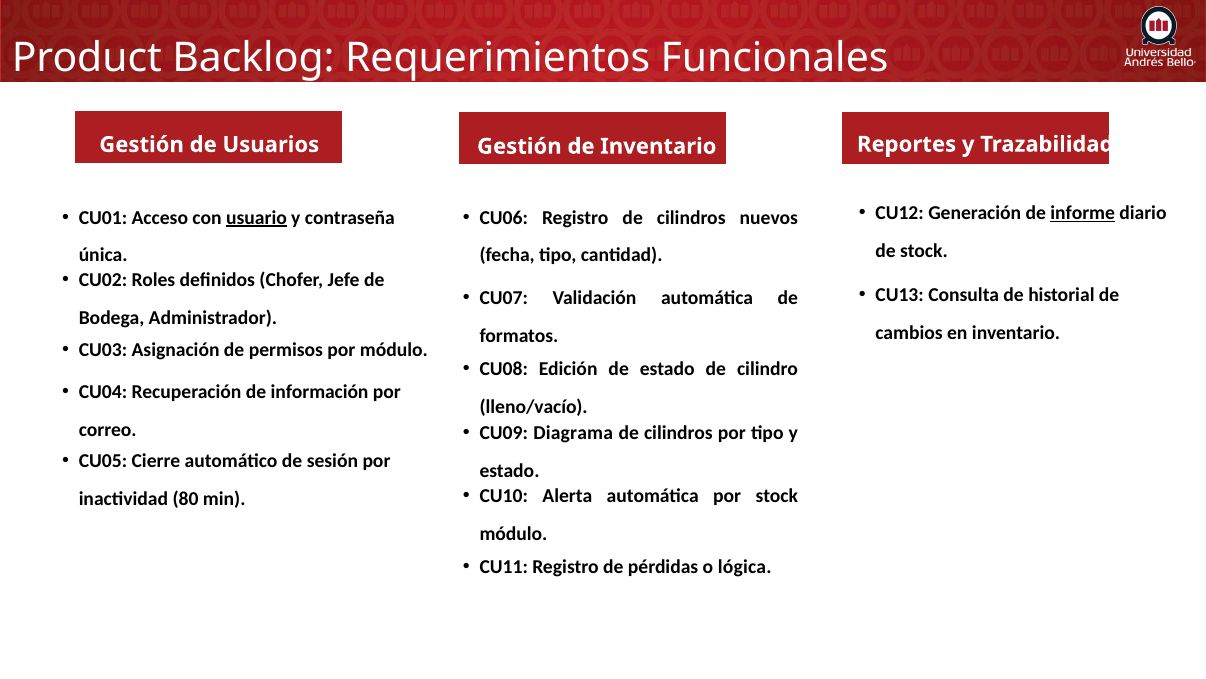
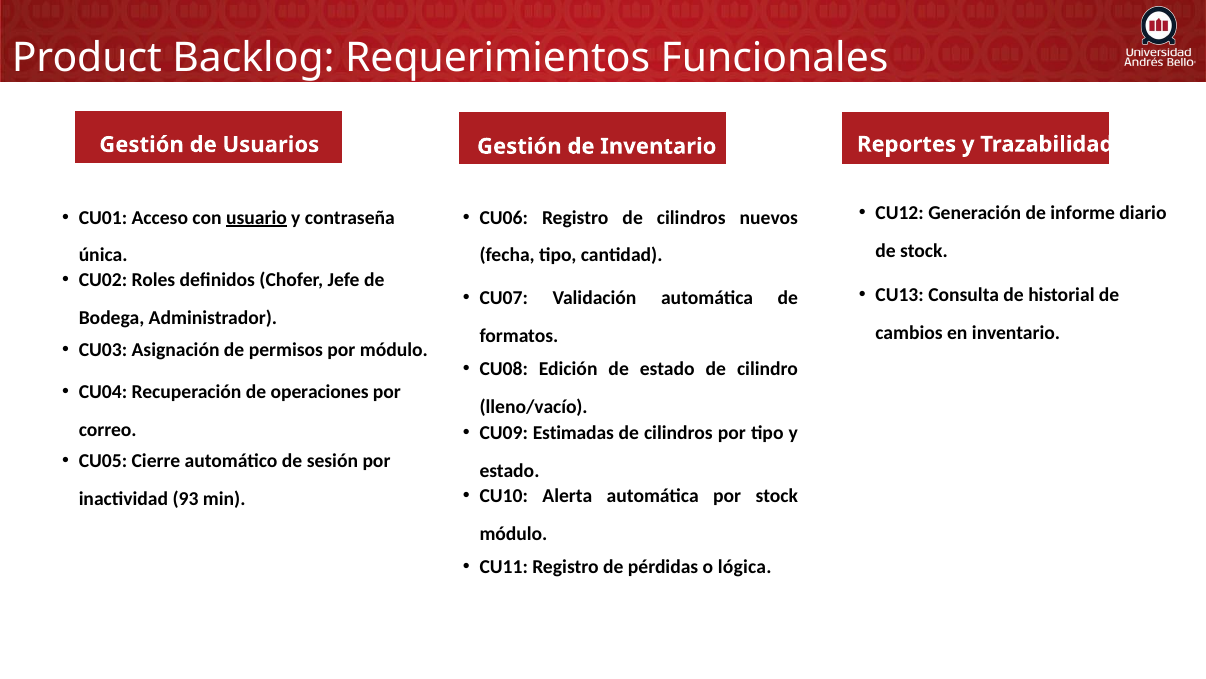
informe underline: present -> none
información: información -> operaciones
Diagrama: Diagrama -> Estimadas
80: 80 -> 93
